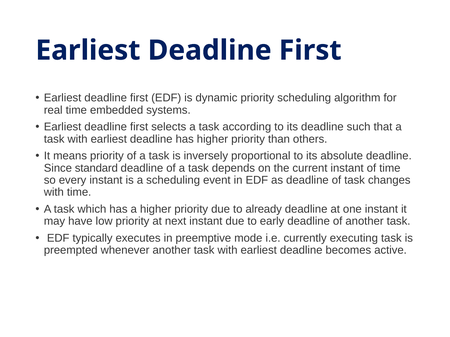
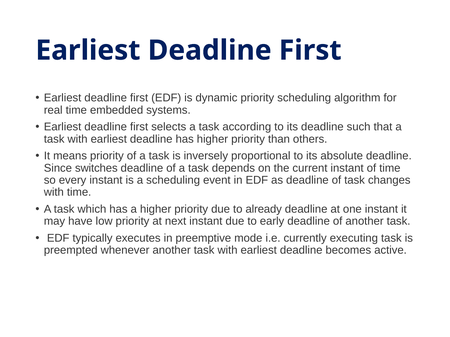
standard: standard -> switches
